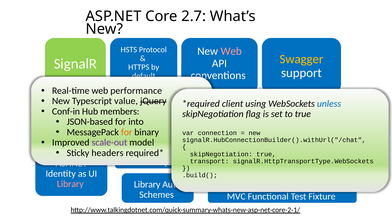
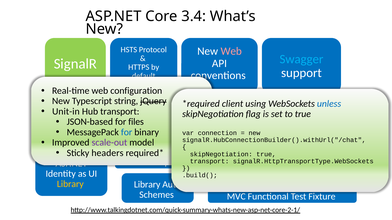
2.7: 2.7 -> 3.4
Swagger colour: yellow -> light blue
web performance: performance -> configuration
value: value -> string
Conf-in: Conf-in -> Unit-in
Hub members: members -> transport
into: into -> files
for at (127, 132) colour: orange -> blue
Library at (70, 184) colour: pink -> yellow
